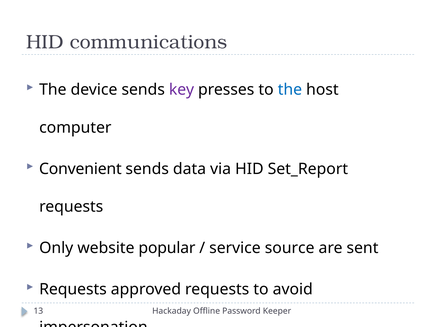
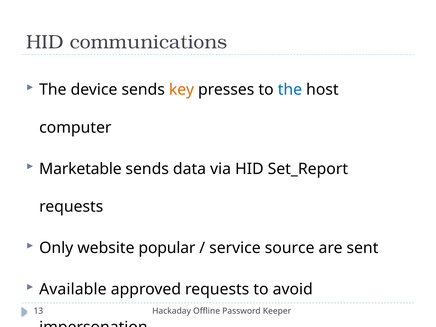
key colour: purple -> orange
Convenient: Convenient -> Marketable
Requests at (73, 289): Requests -> Available
